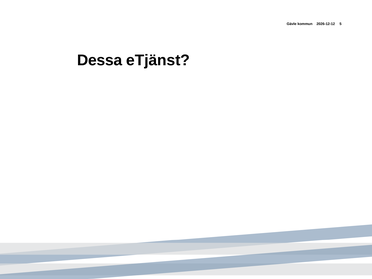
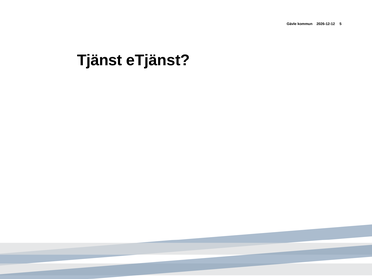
Dessa: Dessa -> Tjänst
